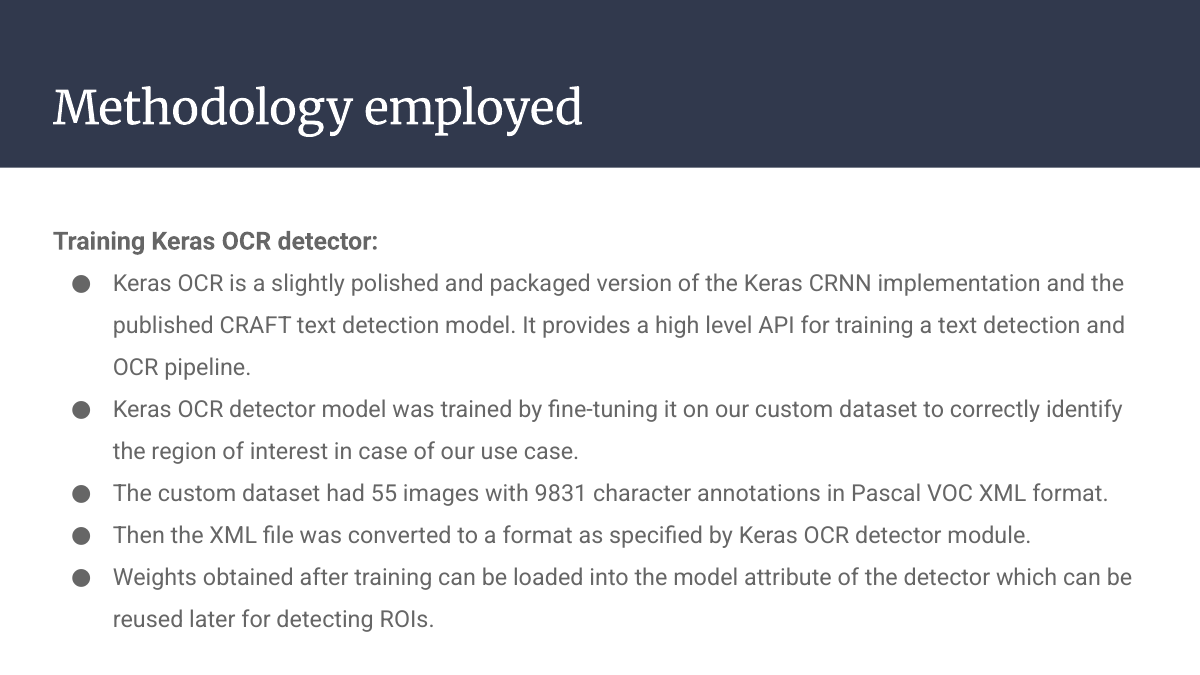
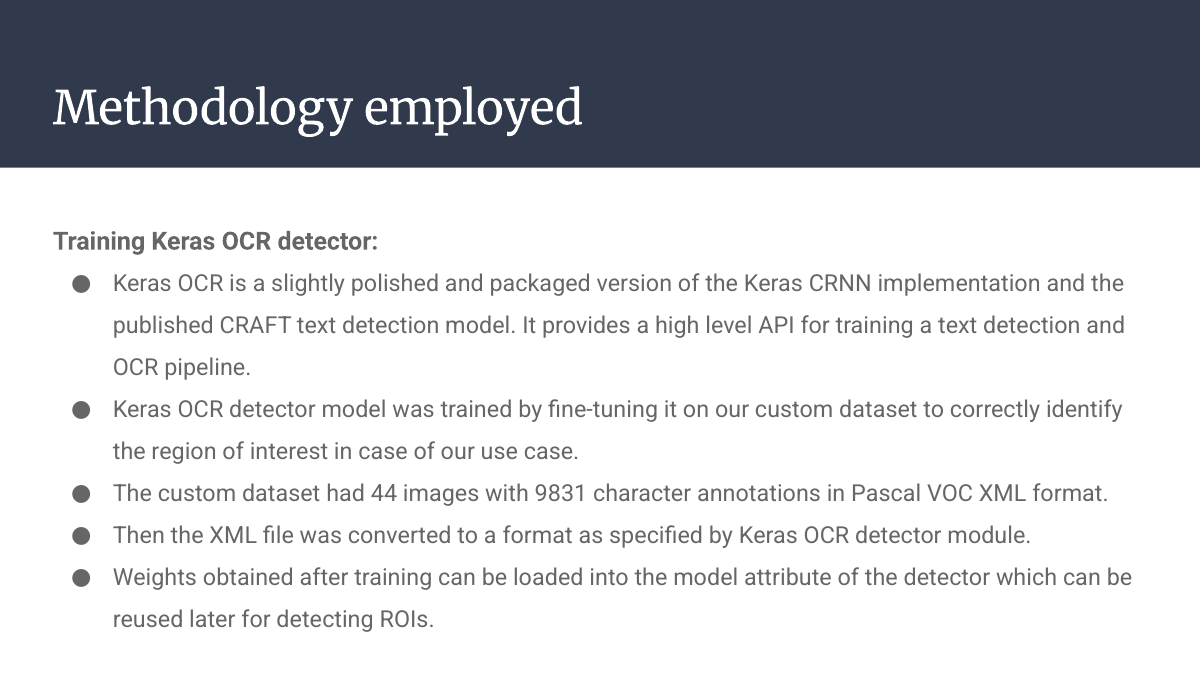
55: 55 -> 44
